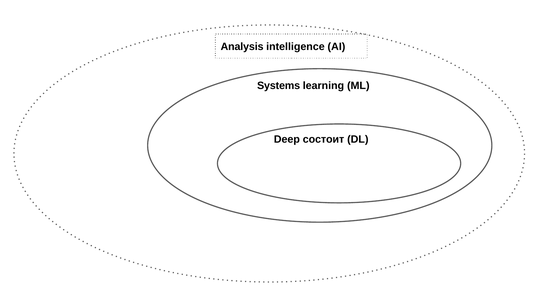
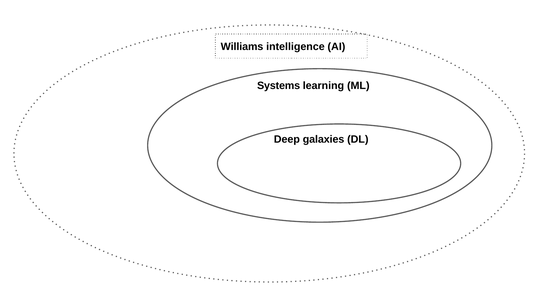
Analysis: Analysis -> Williams
состоит: состоит -> galaxies
